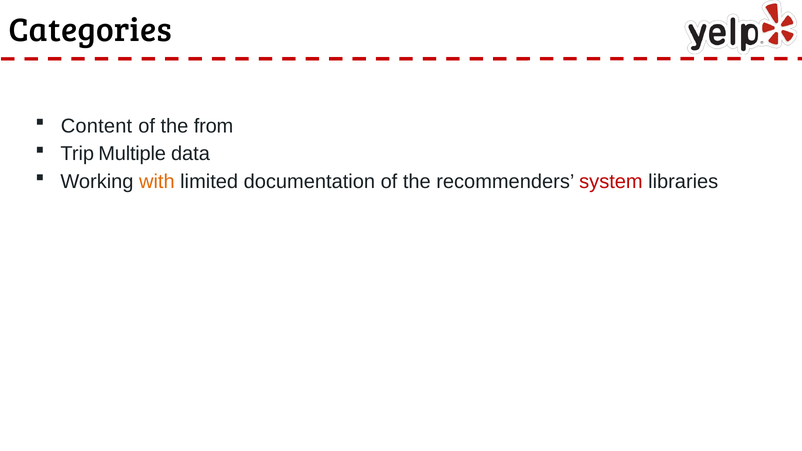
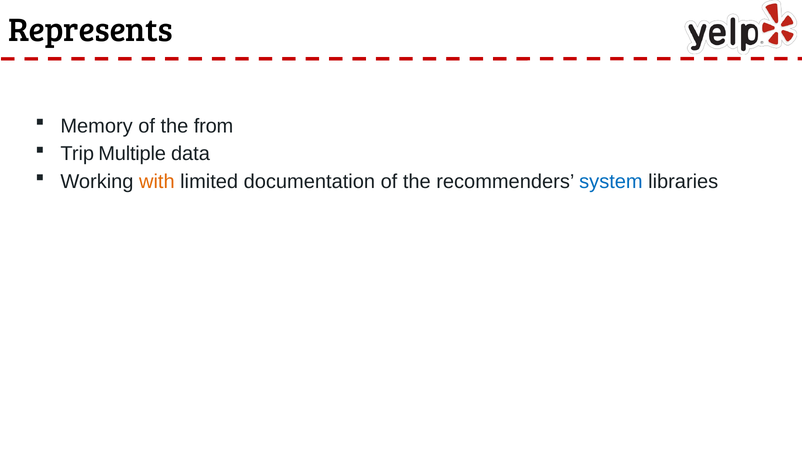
Categories: Categories -> Represents
Content: Content -> Memory
system colour: red -> blue
